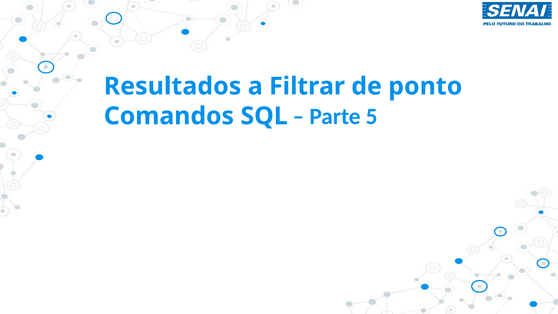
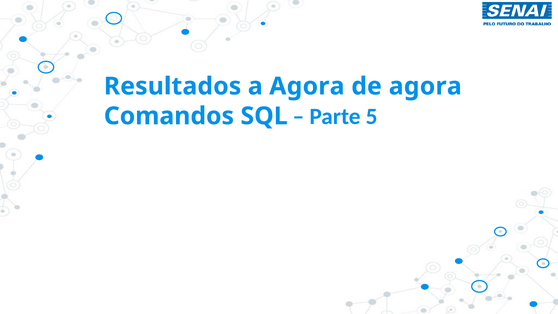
a Filtrar: Filtrar -> Agora
de ponto: ponto -> agora
